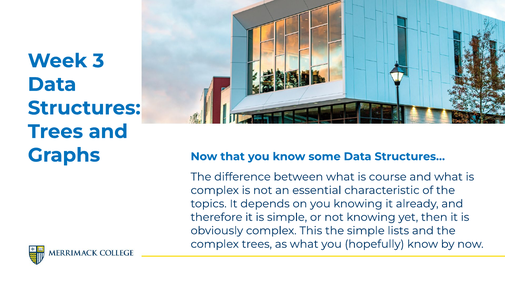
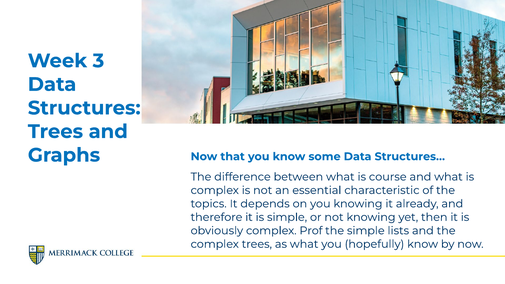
This: This -> Prof
